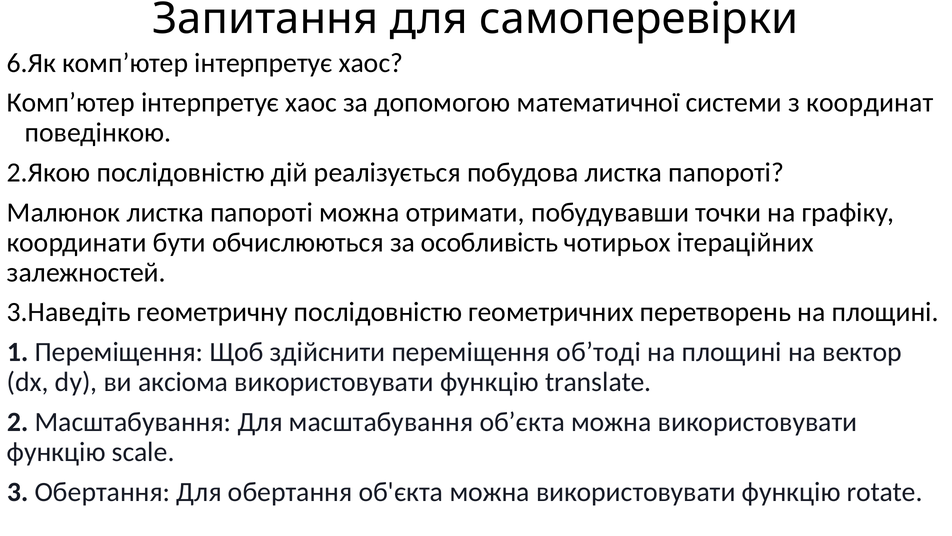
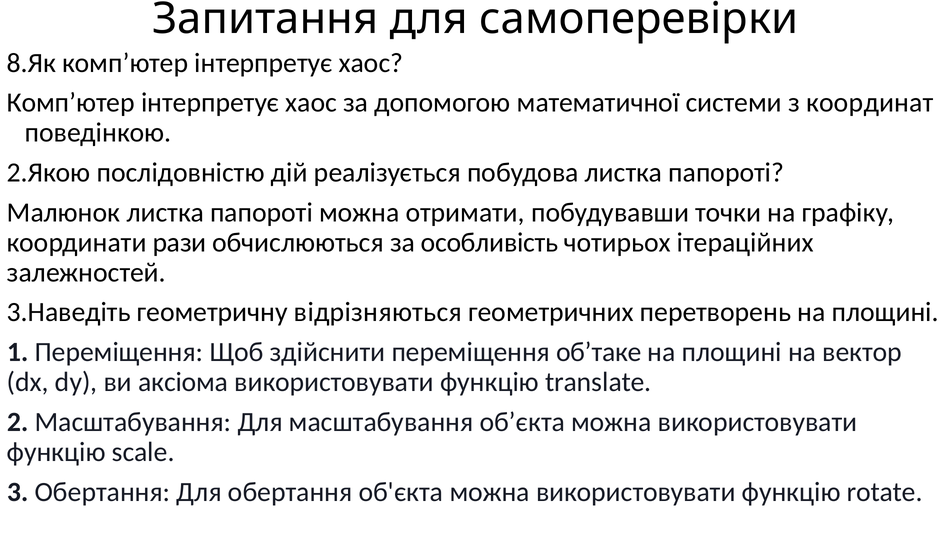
6.Як: 6.Як -> 8.Як
бути: бути -> рази
геометричну послідовністю: послідовністю -> відрізняються
об’тоді: об’тоді -> об’таке
